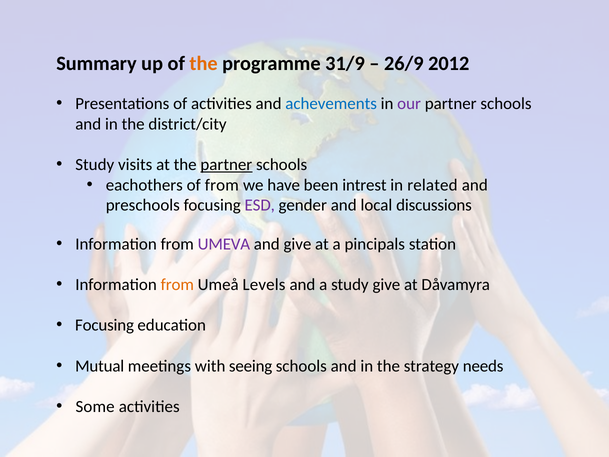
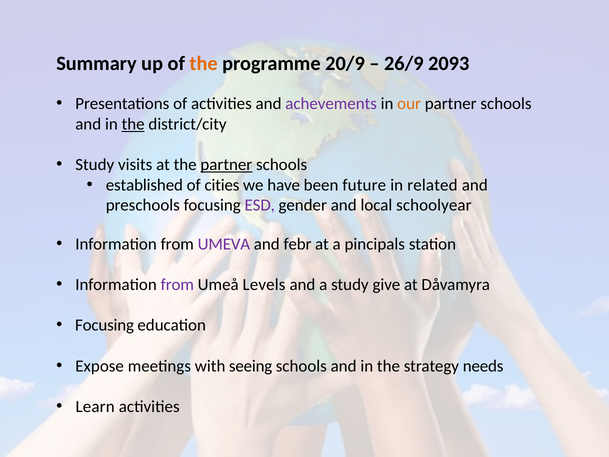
31/9: 31/9 -> 20/9
2012: 2012 -> 2093
achevements colour: blue -> purple
our colour: purple -> orange
the at (133, 124) underline: none -> present
eachothers: eachothers -> established
of from: from -> cities
intrest: intrest -> future
discussions: discussions -> schoolyear
and give: give -> febr
from at (177, 284) colour: orange -> purple
Mutual: Mutual -> Expose
Some: Some -> Learn
